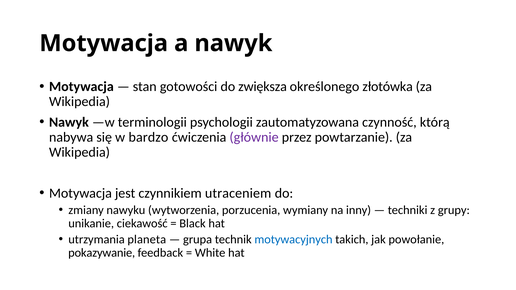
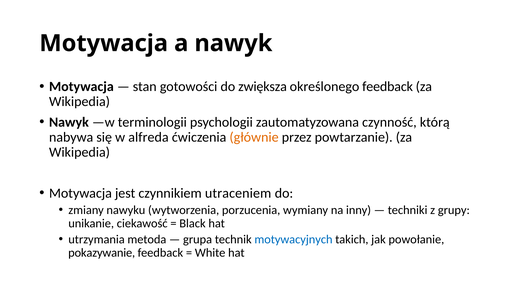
określonego złotówka: złotówka -> feedback
bardzo: bardzo -> alfreda
głównie colour: purple -> orange
planeta: planeta -> metoda
